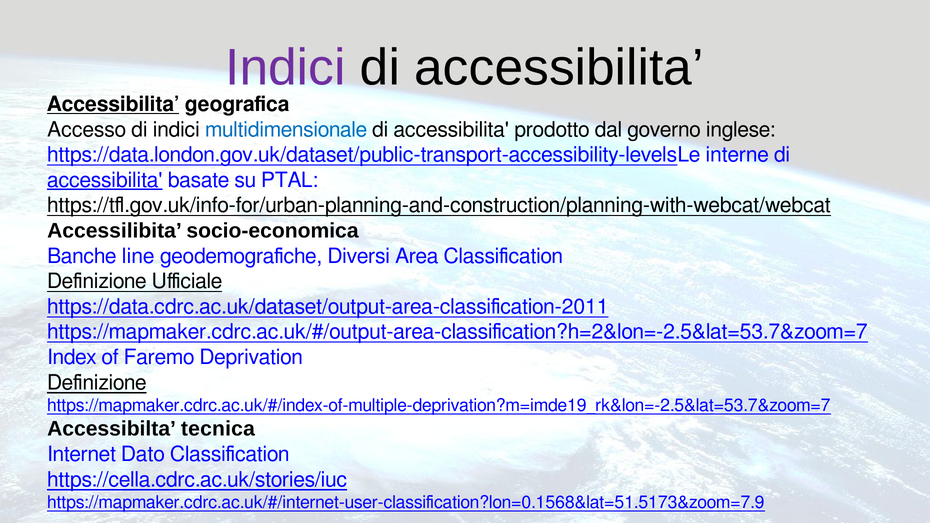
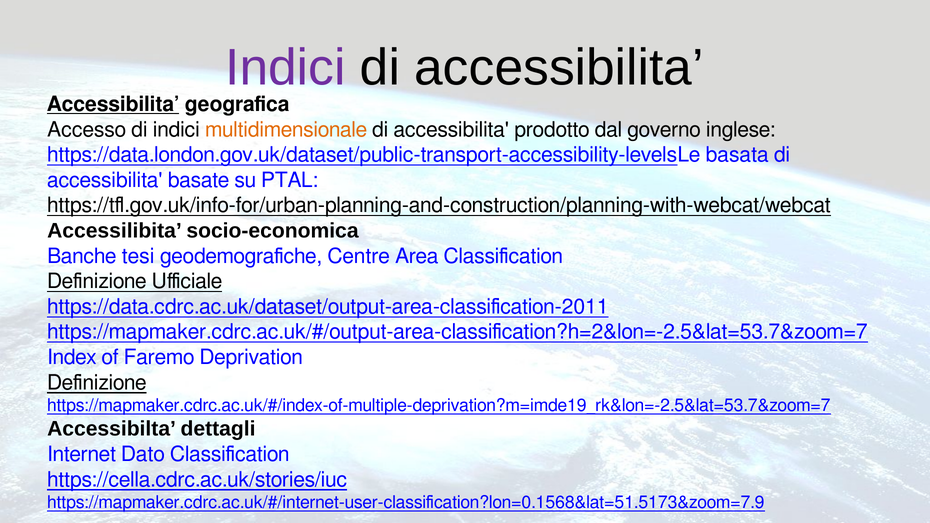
multidimensionale colour: blue -> orange
interne: interne -> basata
accessibilita at (105, 180) underline: present -> none
line: line -> tesi
Diversi: Diversi -> Centre
tecnica: tecnica -> dettagli
